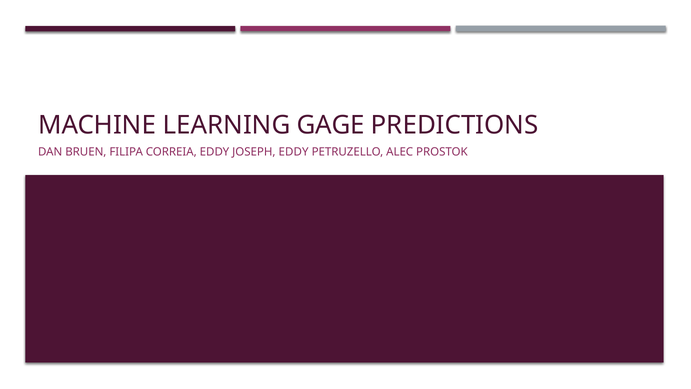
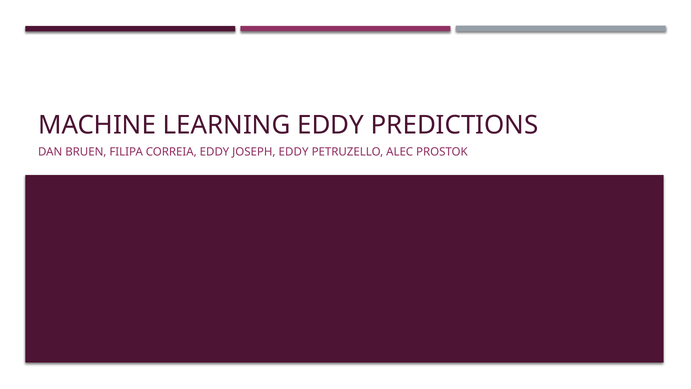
LEARNING GAGE: GAGE -> EDDY
